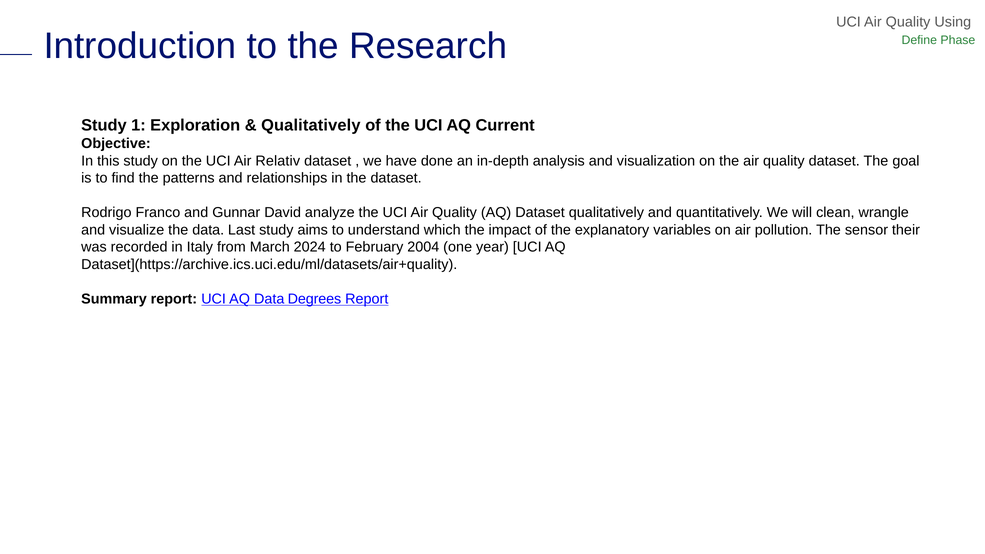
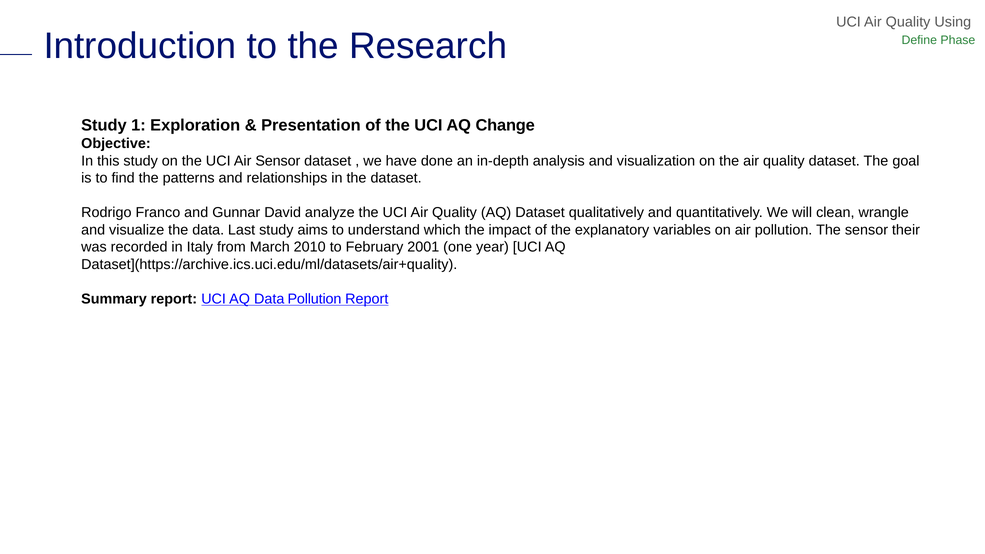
Qualitatively at (311, 125): Qualitatively -> Presentation
Current: Current -> Change
Air Relativ: Relativ -> Sensor
2024: 2024 -> 2010
2004: 2004 -> 2001
Data Degrees: Degrees -> Pollution
